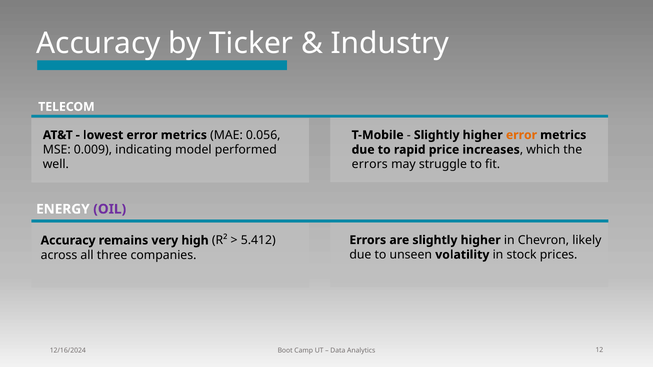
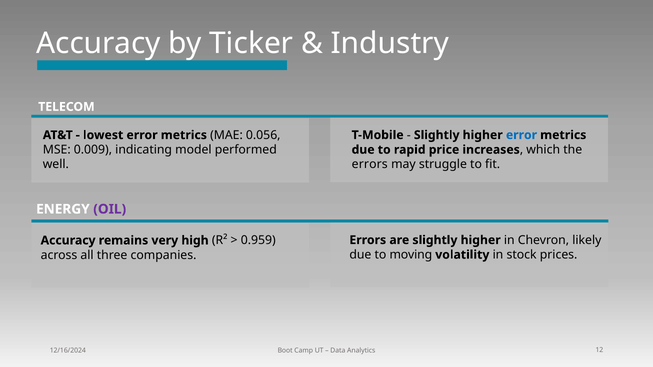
error at (521, 135) colour: orange -> blue
5.412: 5.412 -> 0.959
unseen: unseen -> moving
